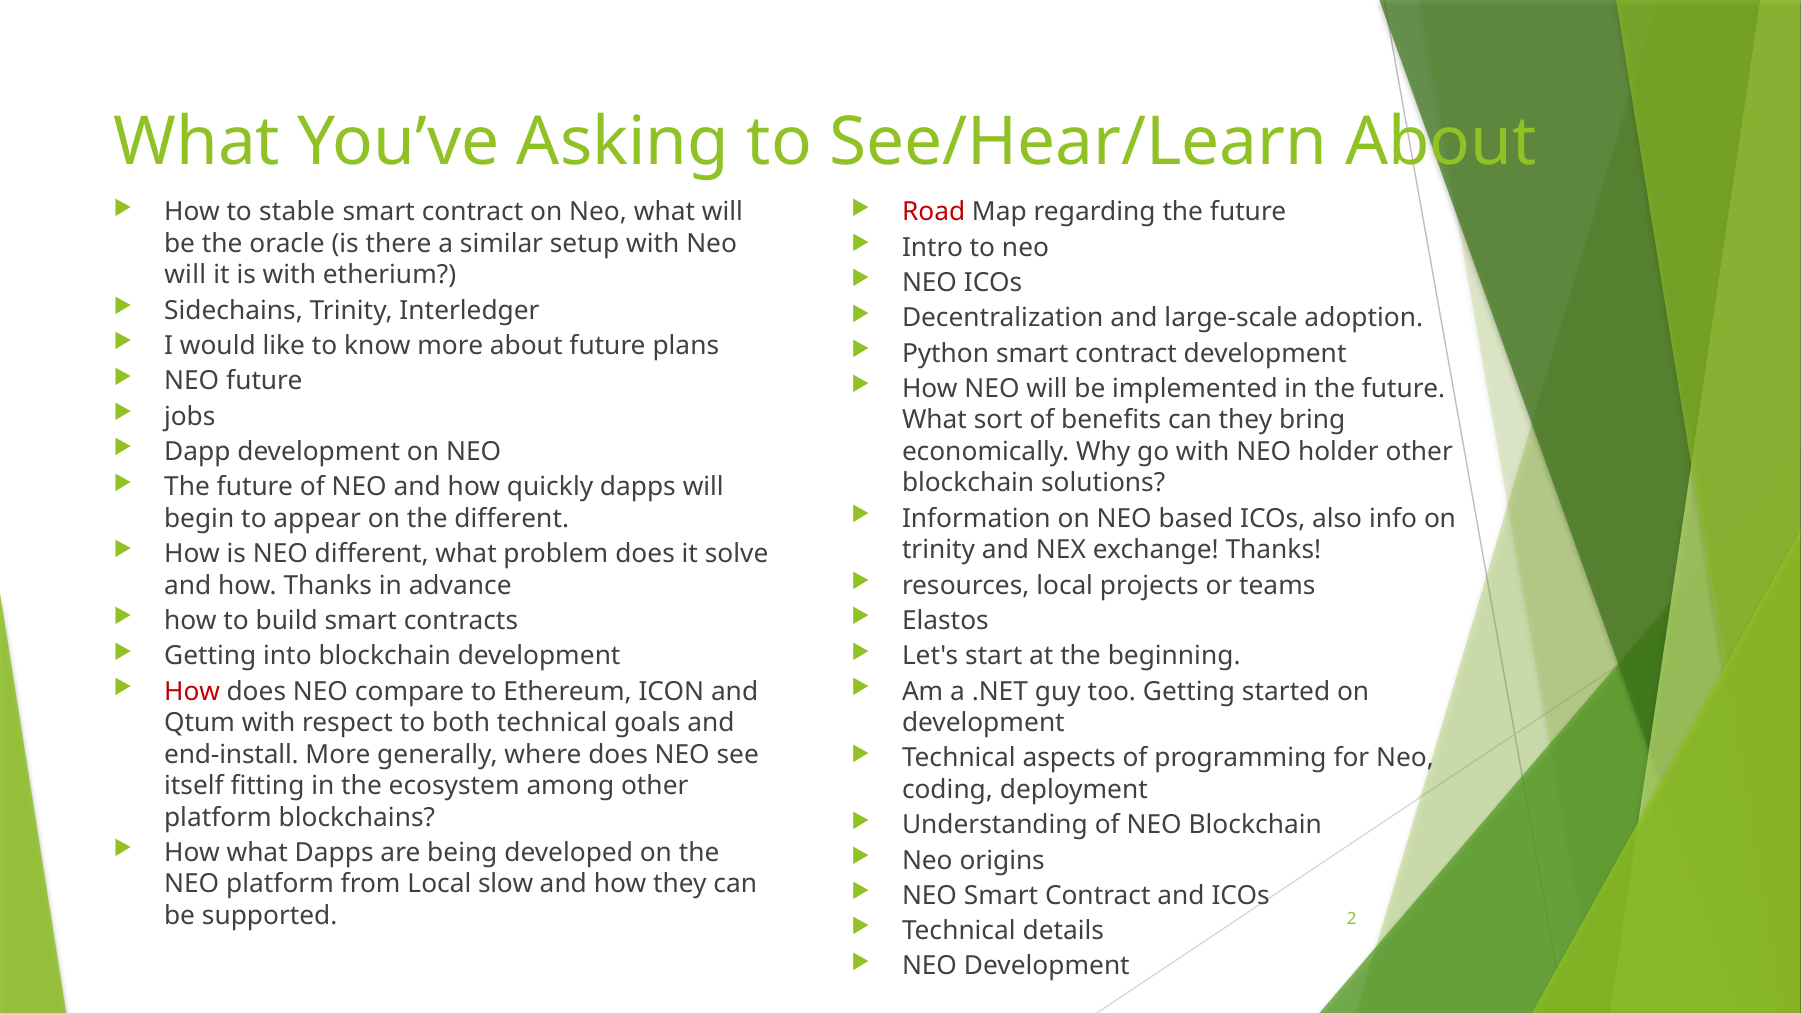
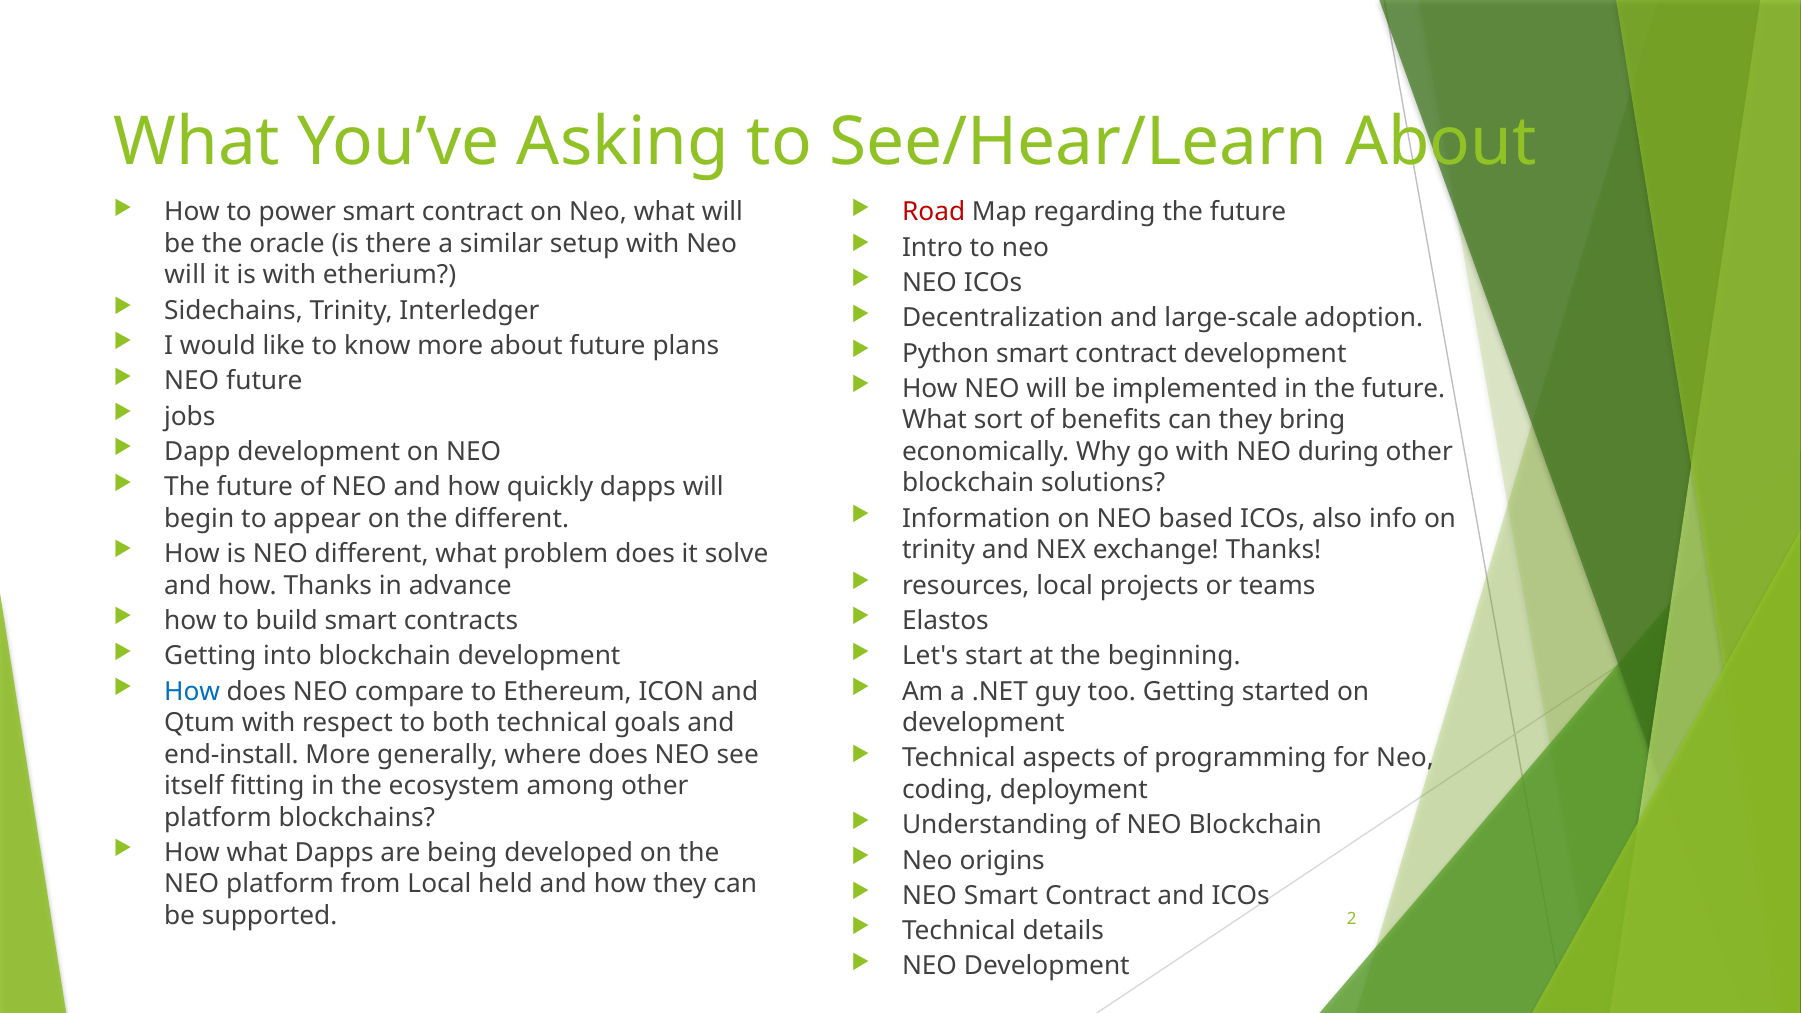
stable: stable -> power
holder: holder -> during
How at (192, 691) colour: red -> blue
slow: slow -> held
